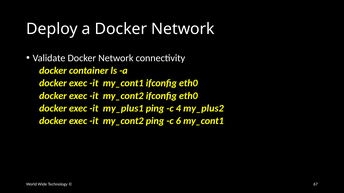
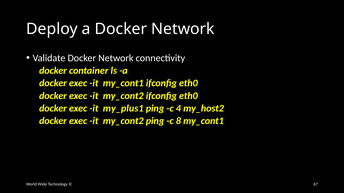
my_plus2: my_plus2 -> my_host2
6: 6 -> 8
